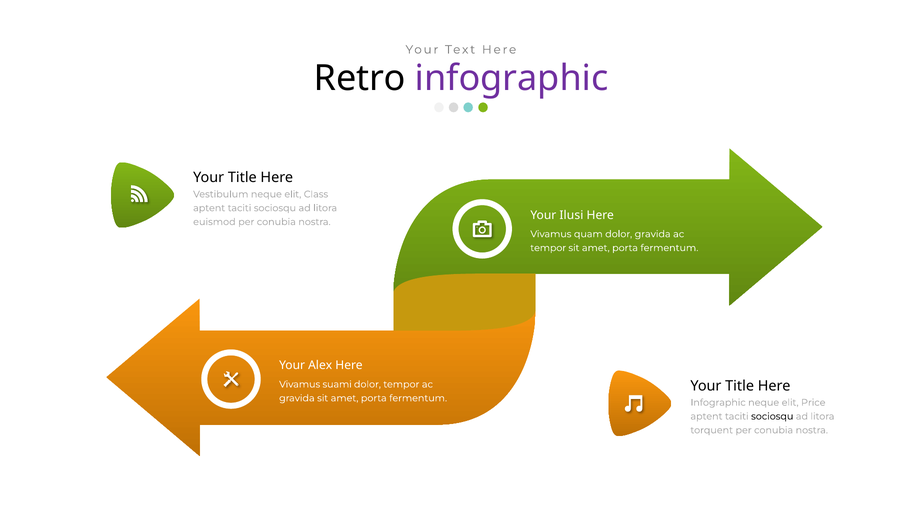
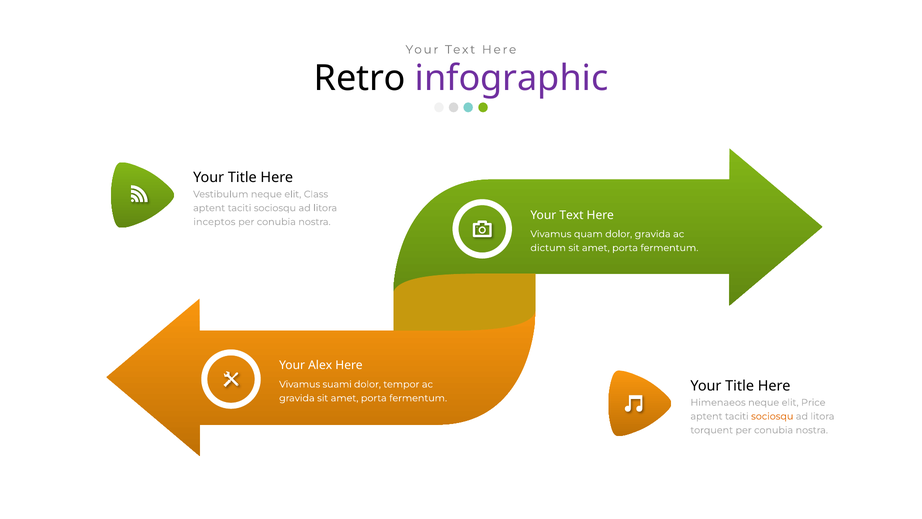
Ilusi at (571, 215): Ilusi -> Text
euismod: euismod -> inceptos
tempor at (548, 248): tempor -> dictum
Infographic at (718, 403): Infographic -> Himenaeos
sociosqu at (772, 417) colour: black -> orange
